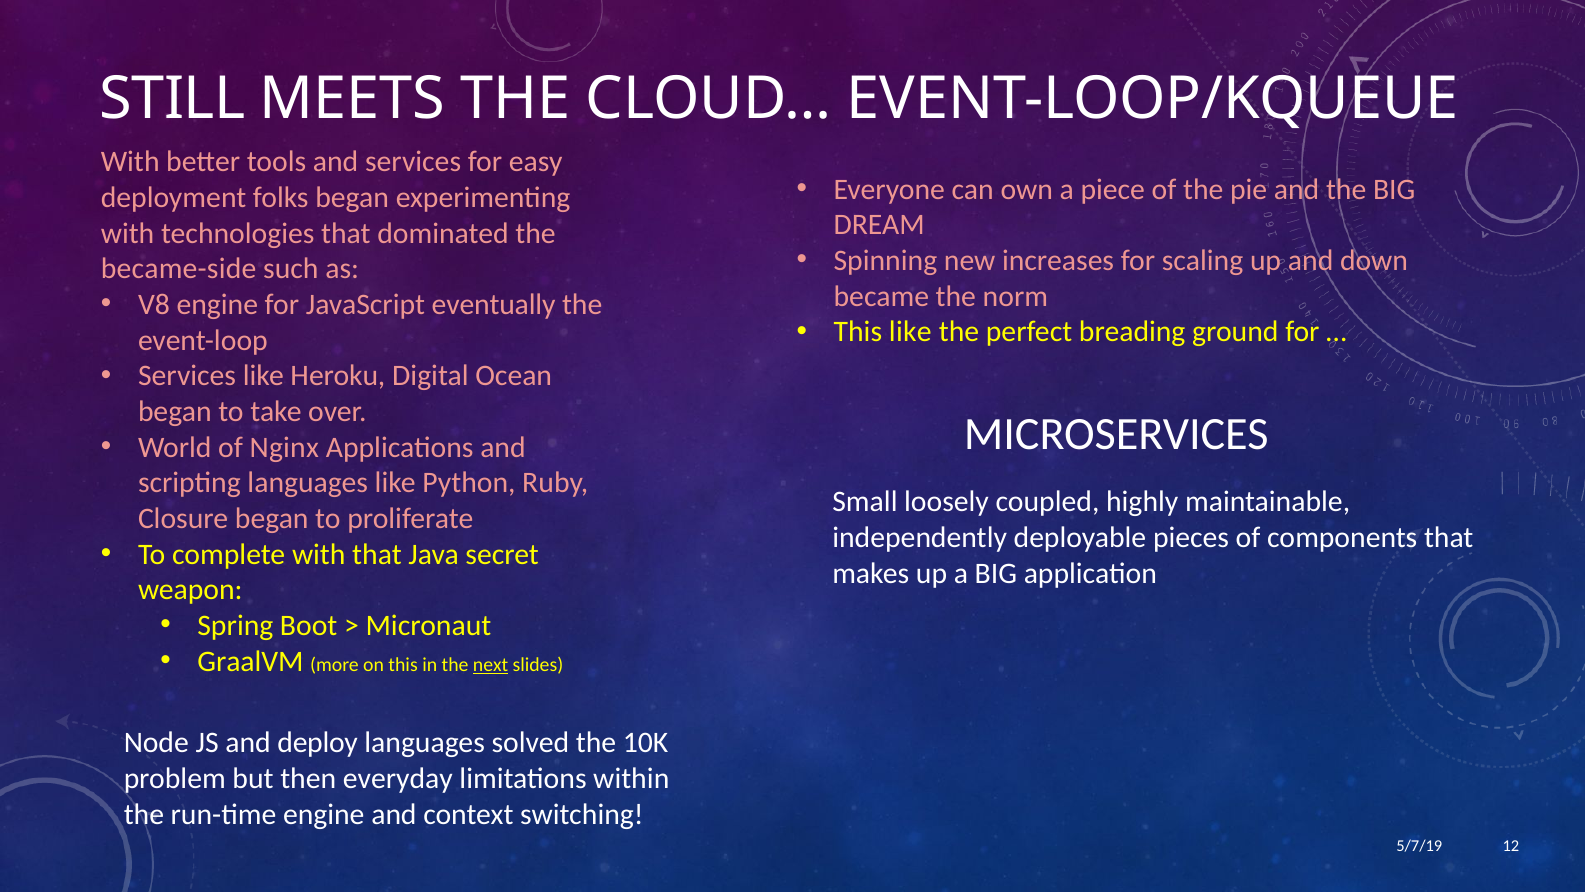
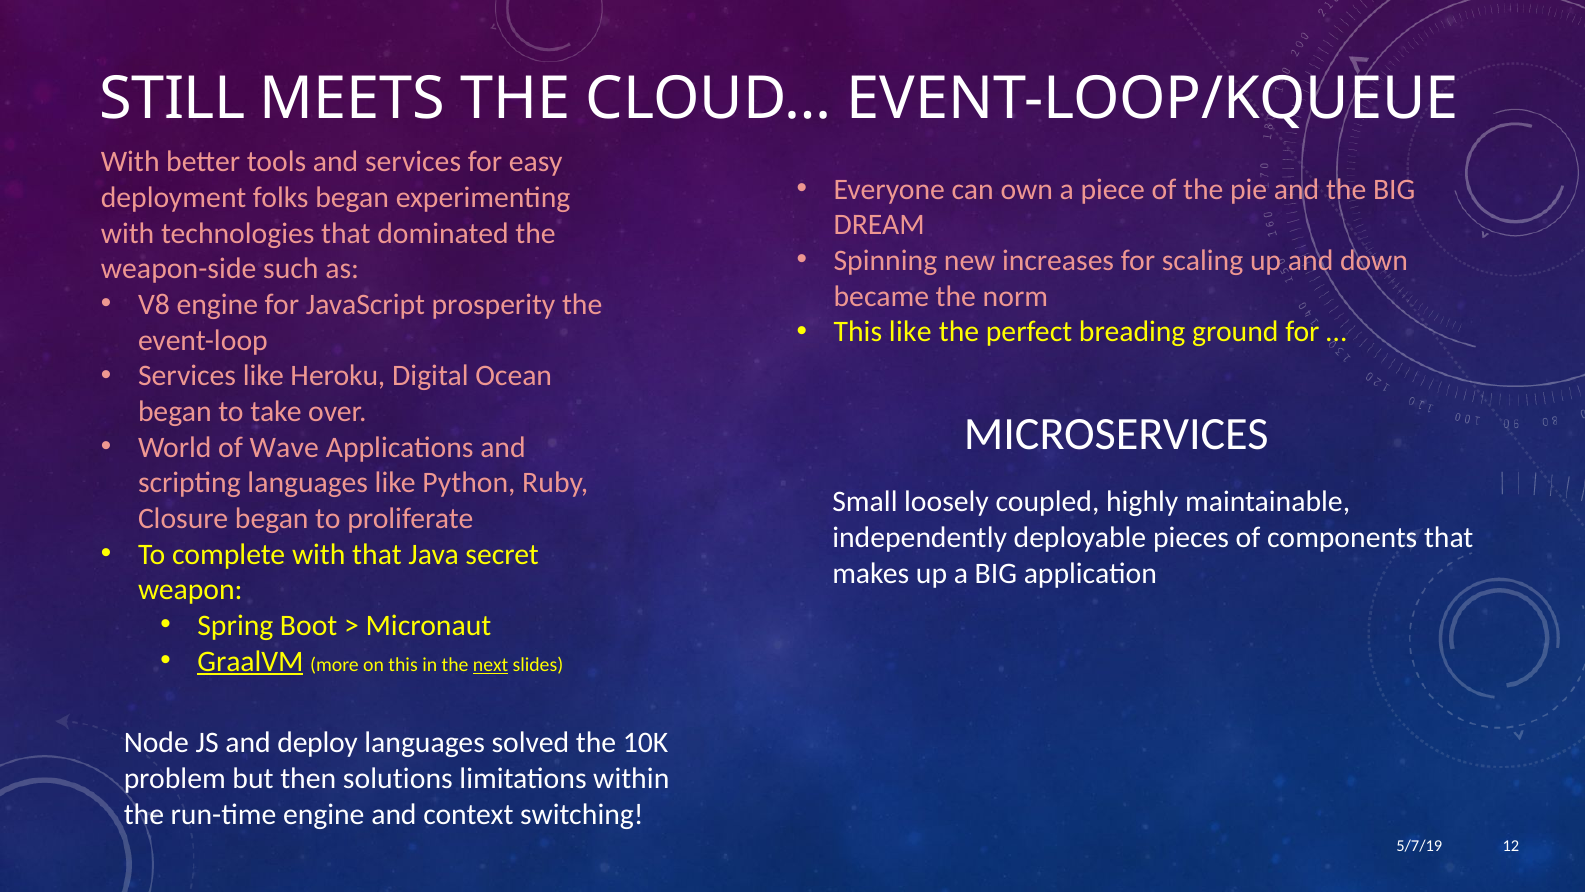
became-side: became-side -> weapon-side
eventually: eventually -> prosperity
Nginx: Nginx -> Wave
GraalVM underline: none -> present
everyday: everyday -> solutions
